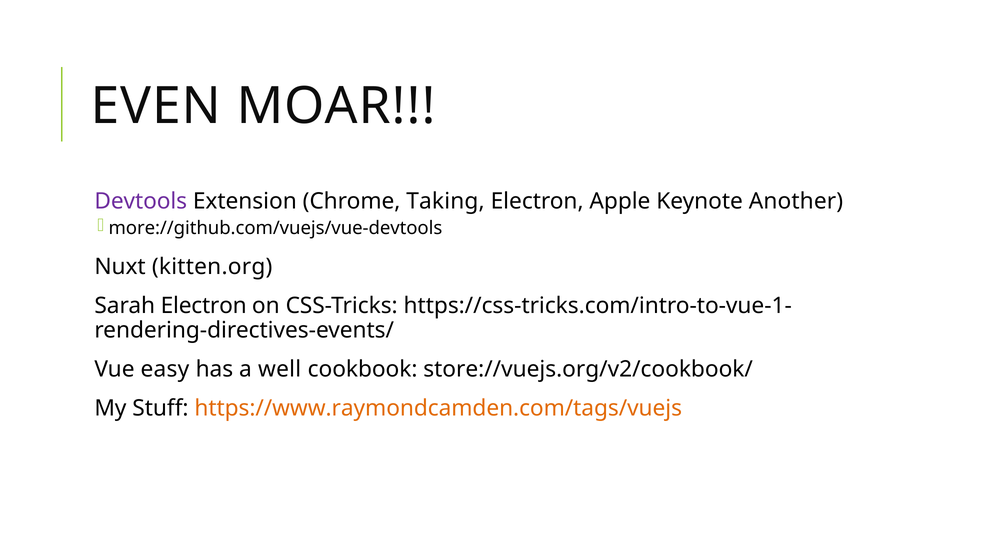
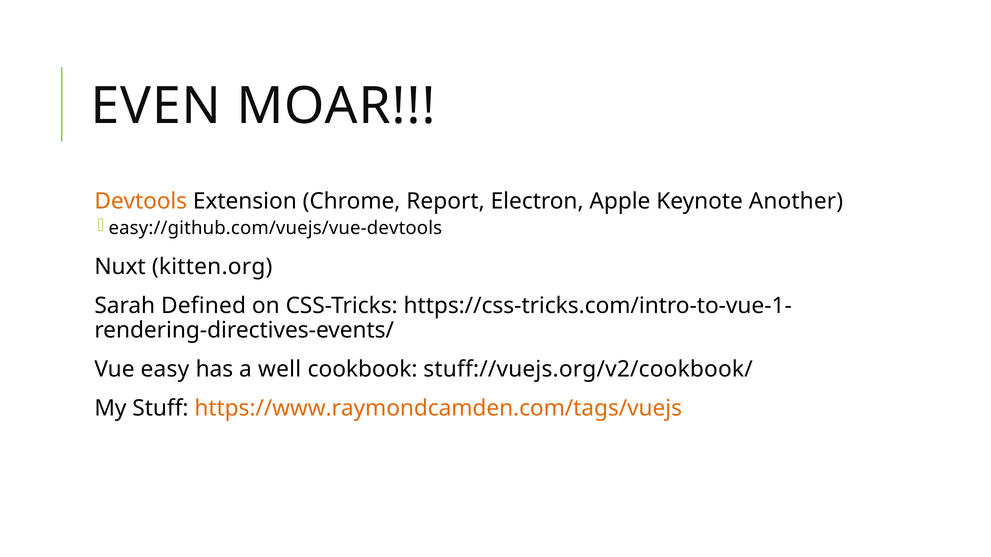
Devtools colour: purple -> orange
Taking: Taking -> Report
more://github.com/vuejs/vue-devtools: more://github.com/vuejs/vue-devtools -> easy://github.com/vuejs/vue-devtools
Sarah Electron: Electron -> Defined
store://vuejs.org/v2/cookbook/: store://vuejs.org/v2/cookbook/ -> stuff://vuejs.org/v2/cookbook/
